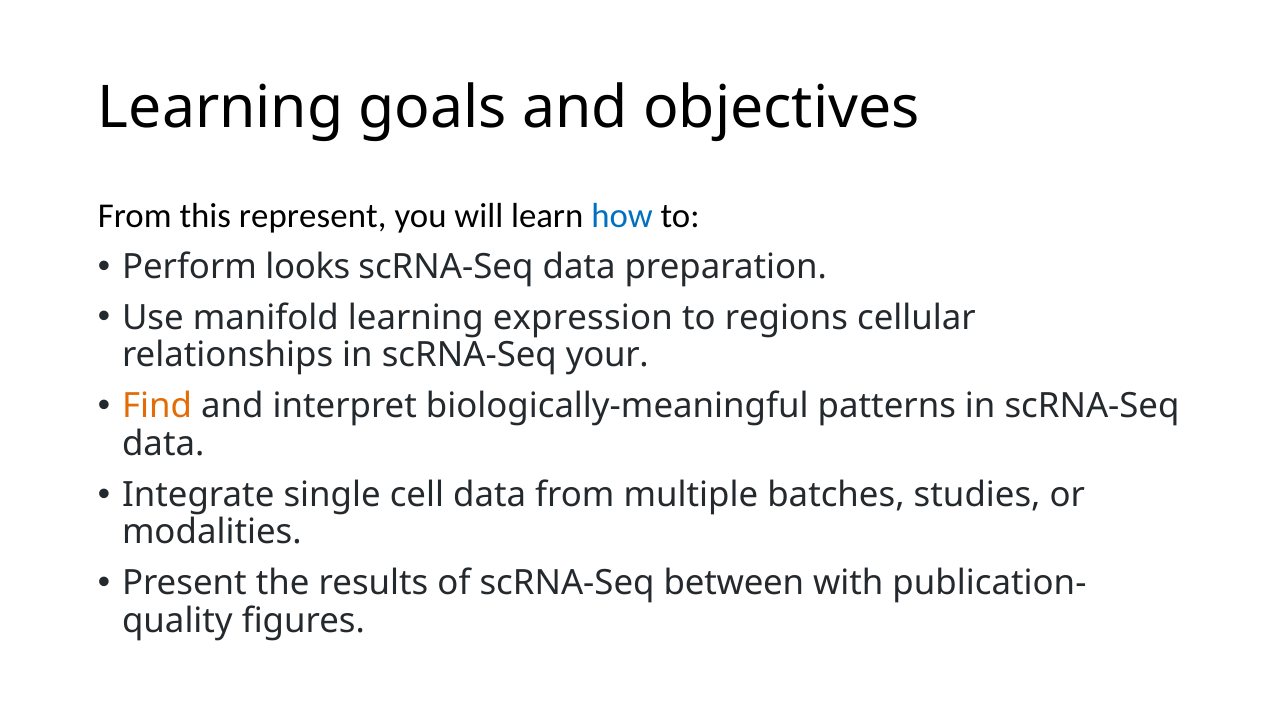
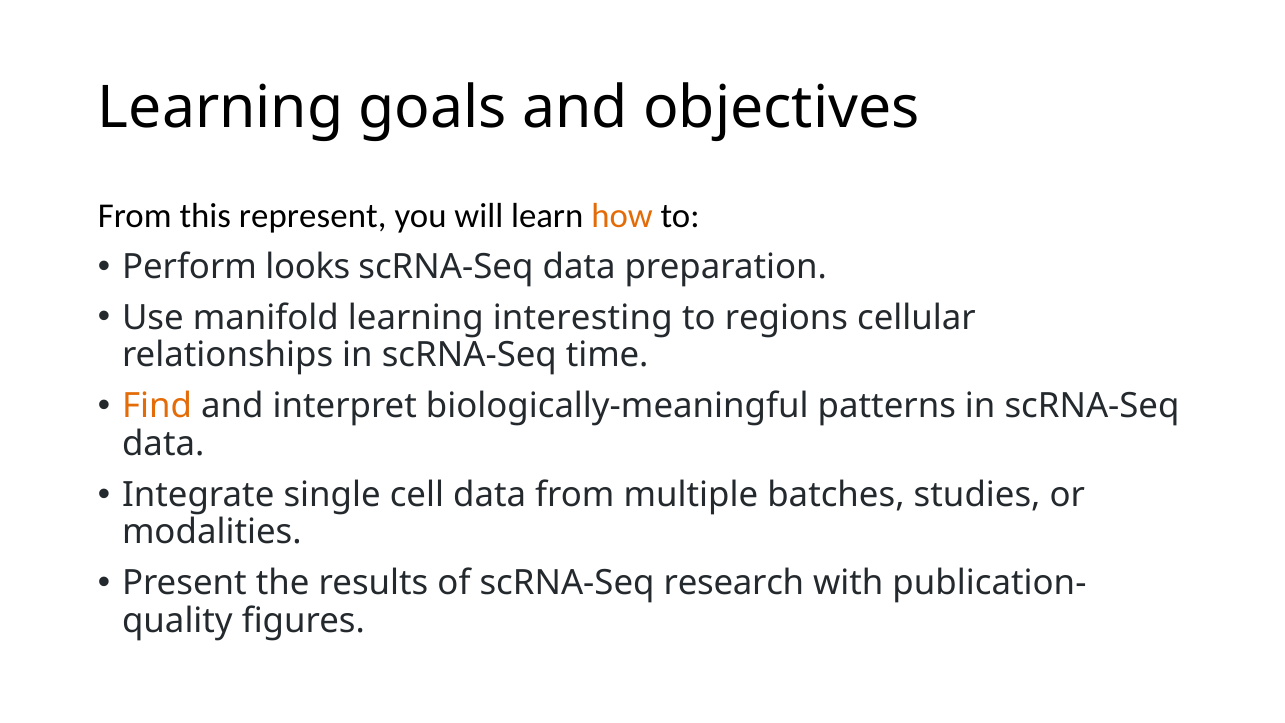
how colour: blue -> orange
expression: expression -> interesting
your: your -> time
between: between -> research
